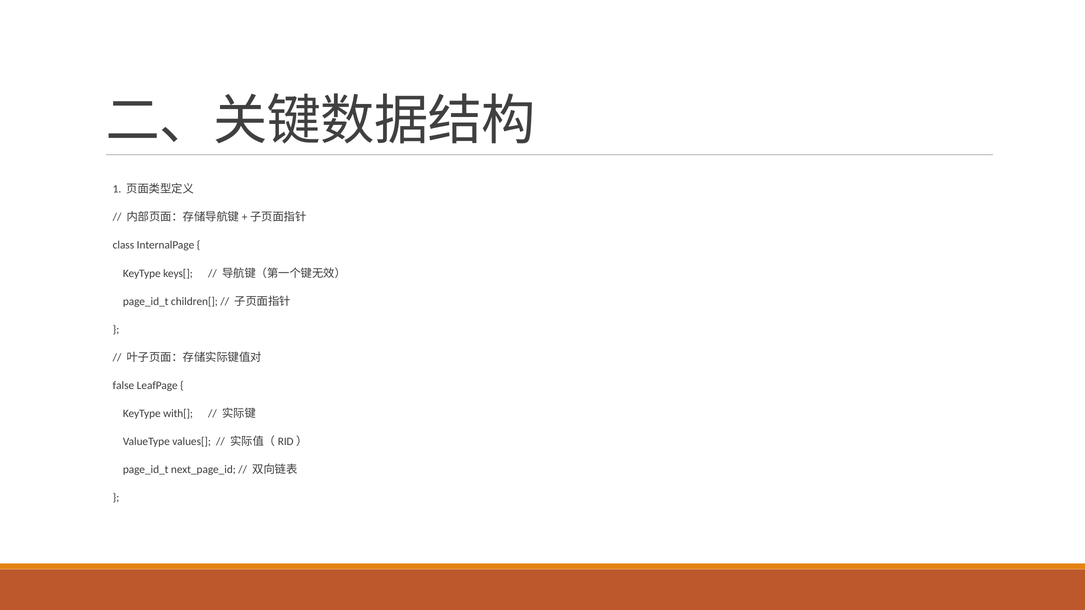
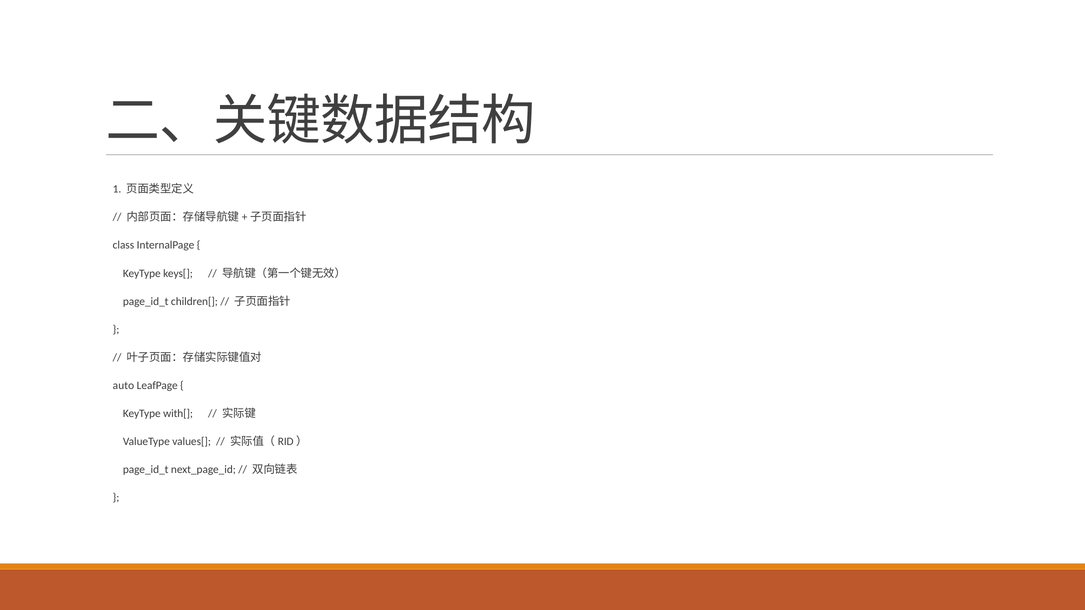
false: false -> auto
